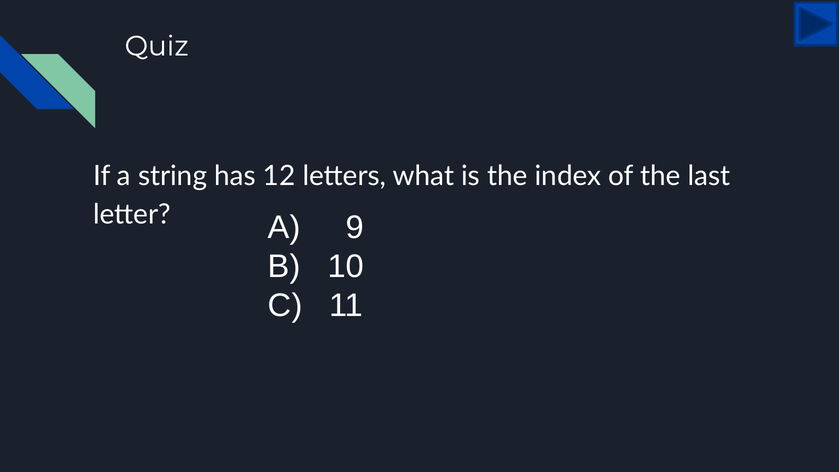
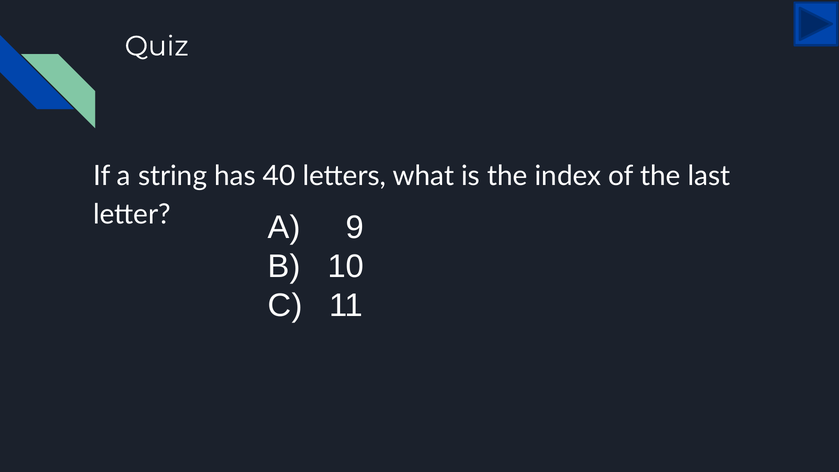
12: 12 -> 40
